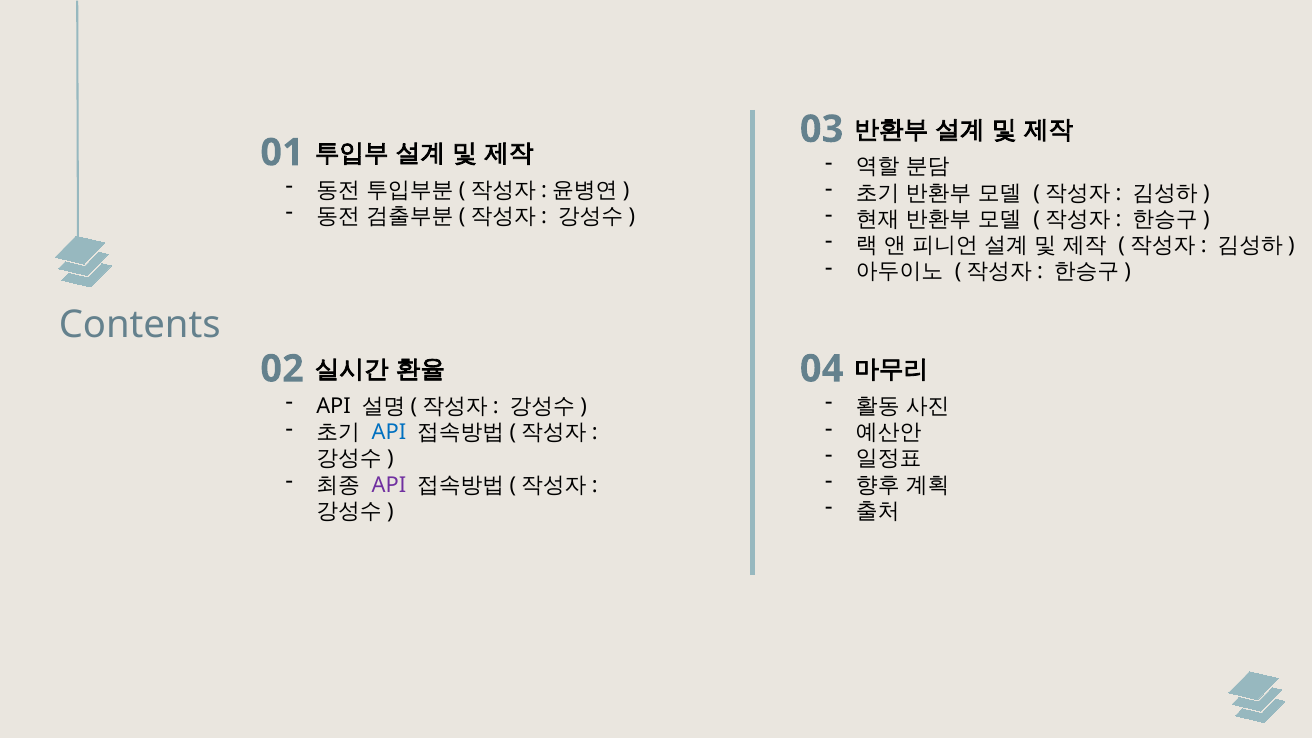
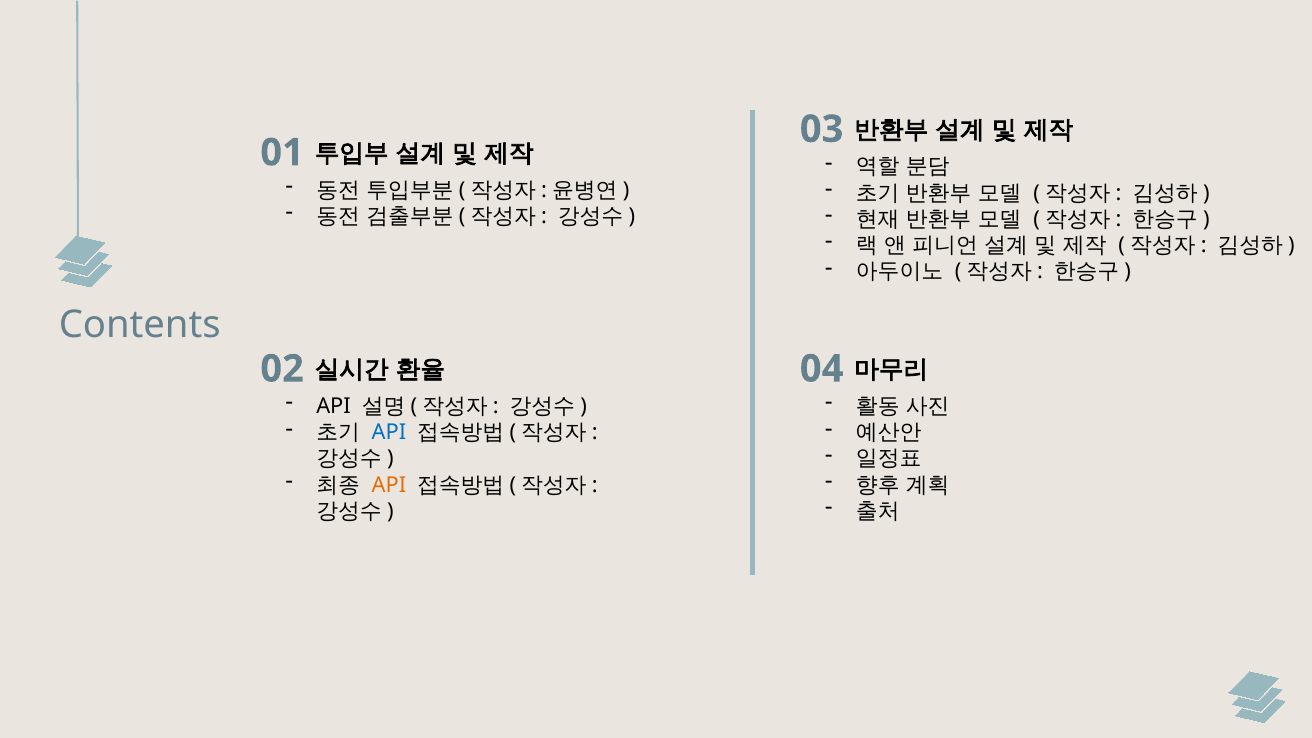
API at (389, 485) colour: purple -> orange
